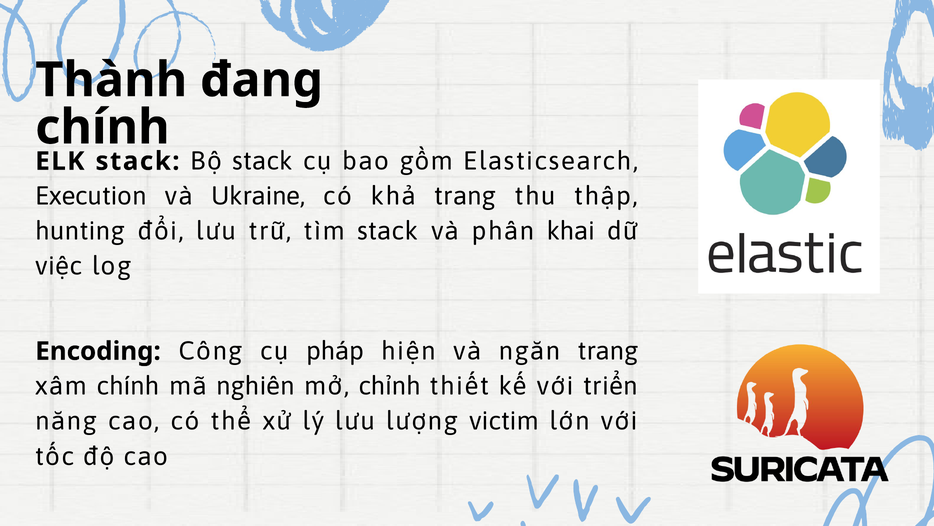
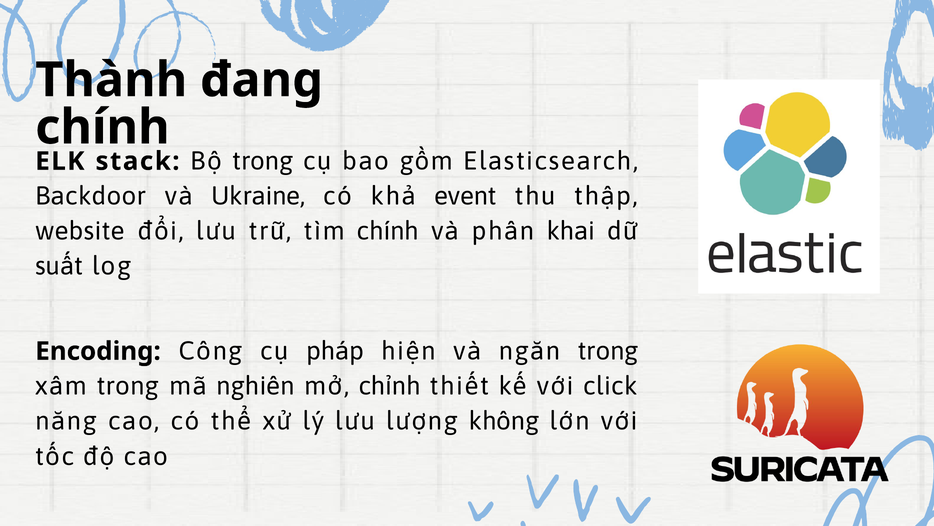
Bộ stack: stack -> trong
Execution: Execution -> Backdoor
khả trang: trang -> event
hunting: hunting -> website
tìm stack: stack -> chính
việc: việc -> suất
ngăn trang: trang -> trong
xâm chính: chính -> trong
triển: triển -> click
victim: victim -> không
